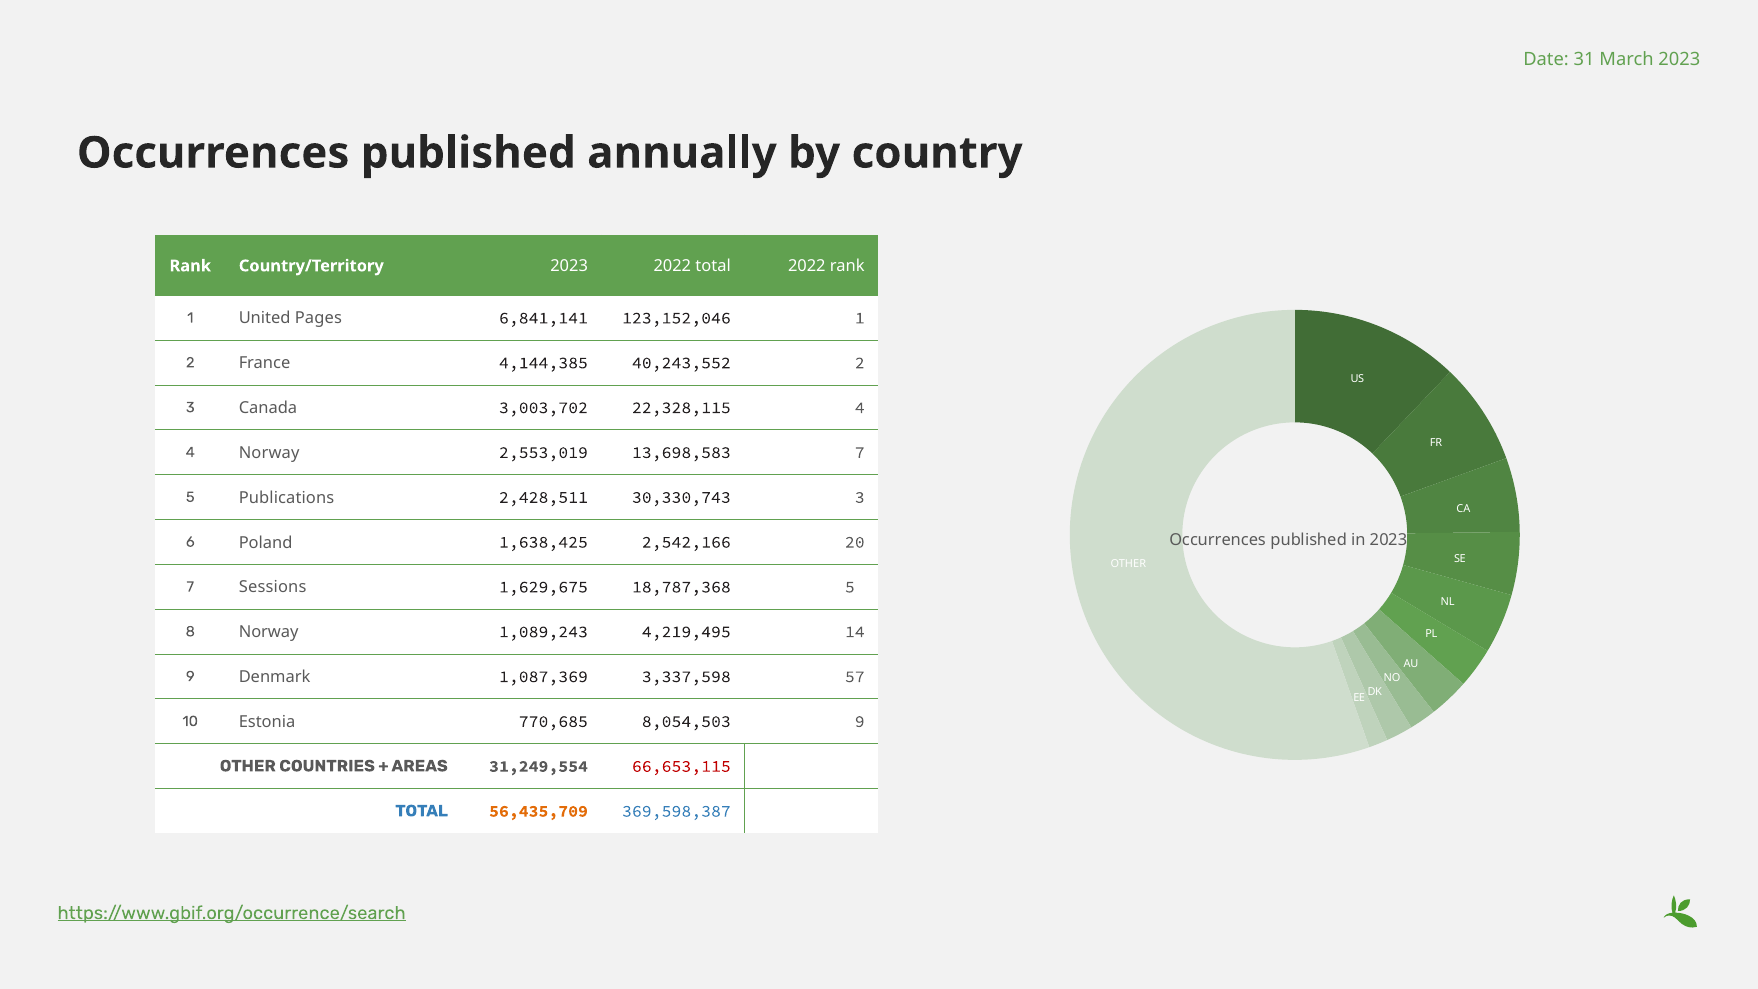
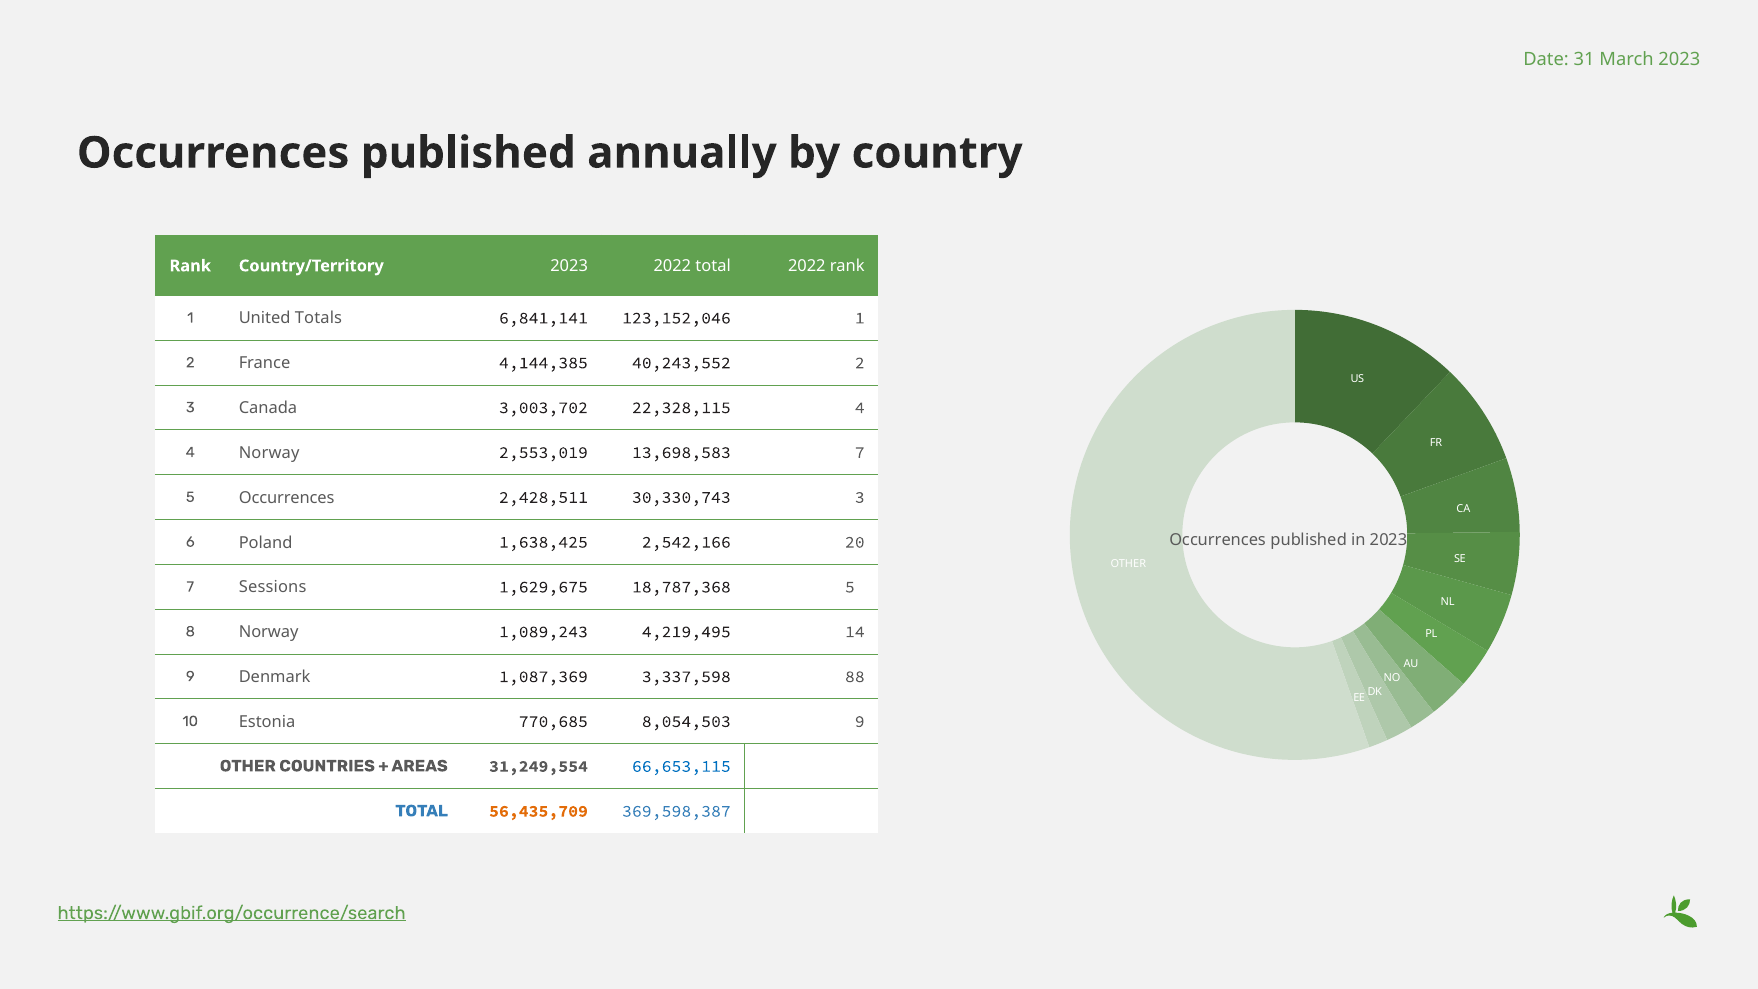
Pages: Pages -> Totals
5 Publications: Publications -> Occurrences
57: 57 -> 88
66,653,115 colour: red -> blue
